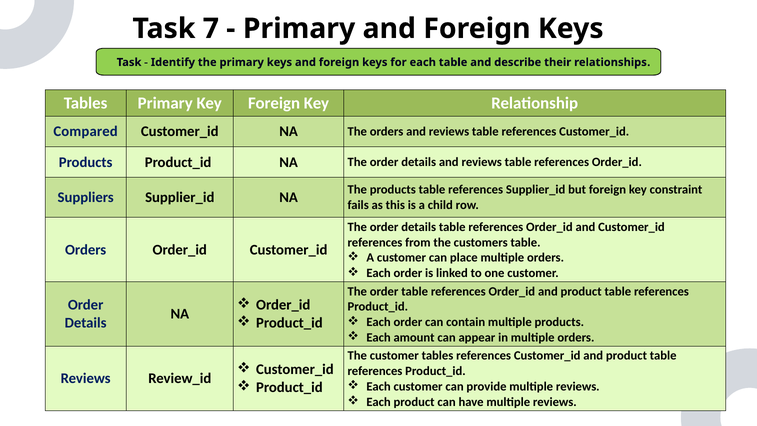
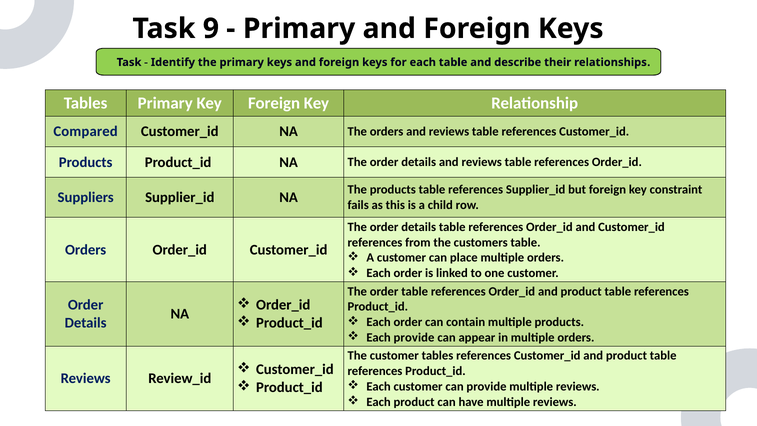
7: 7 -> 9
Each amount: amount -> provide
